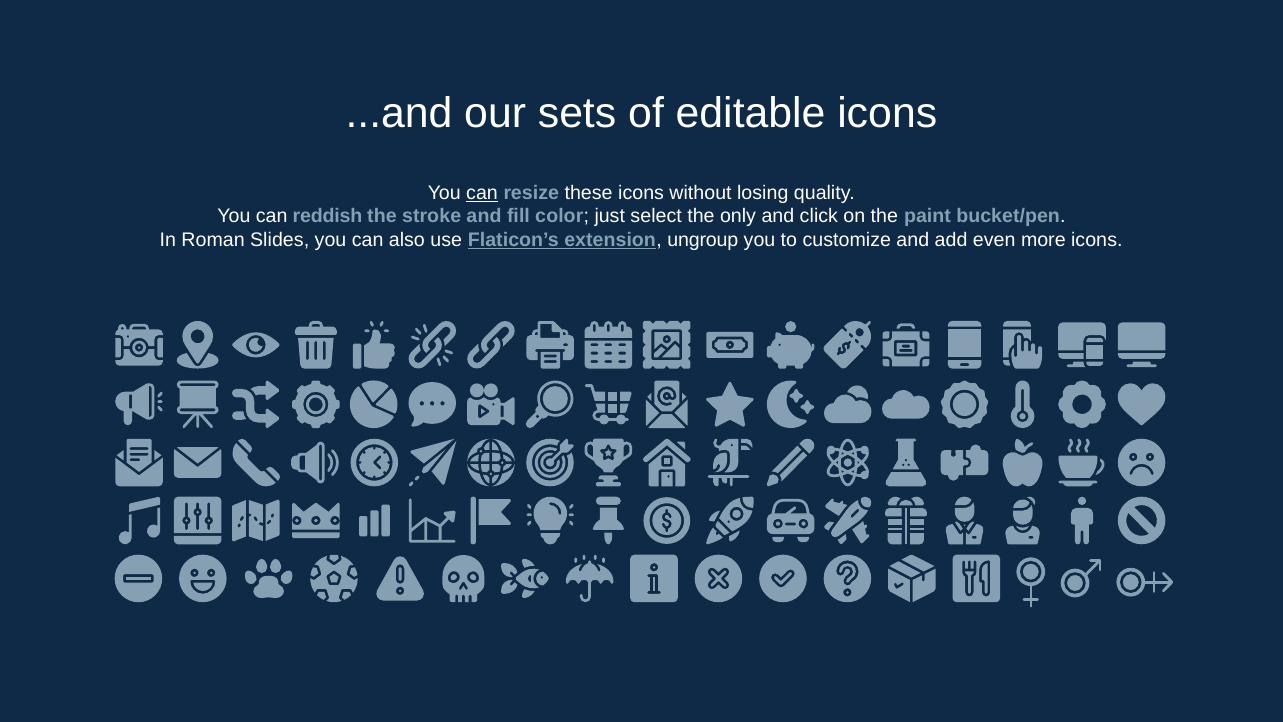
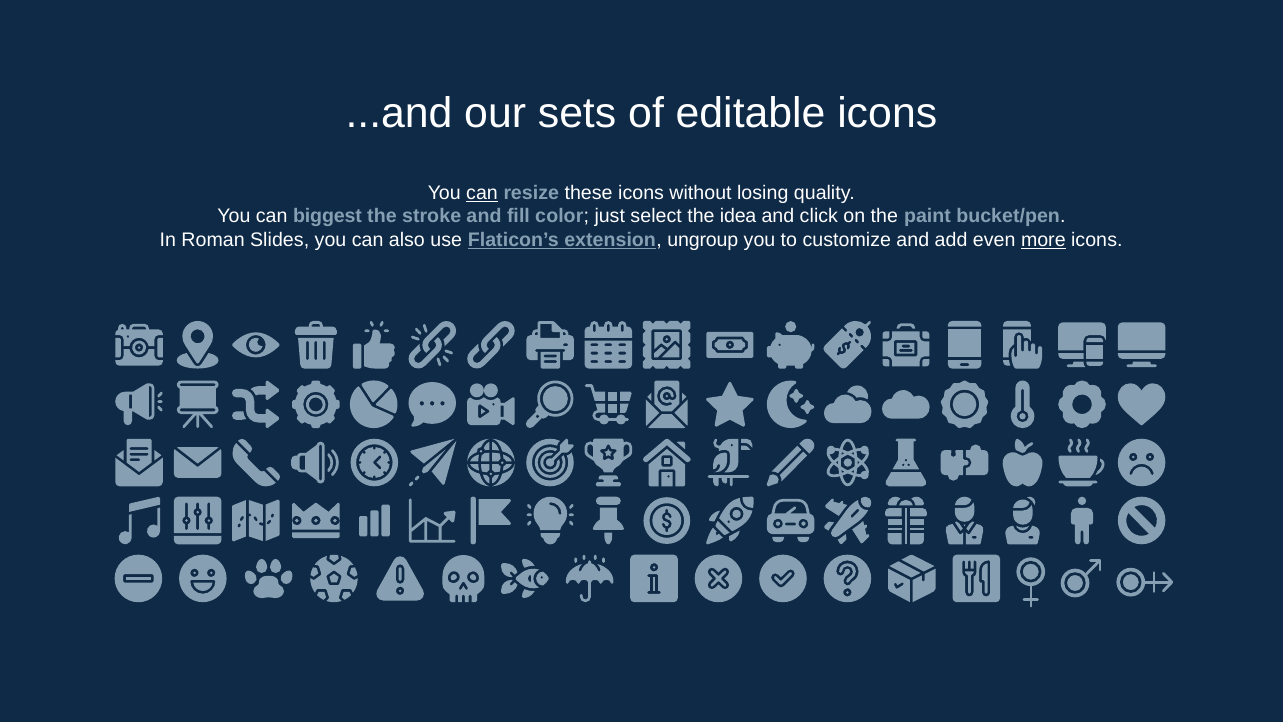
reddish: reddish -> biggest
only: only -> idea
more underline: none -> present
